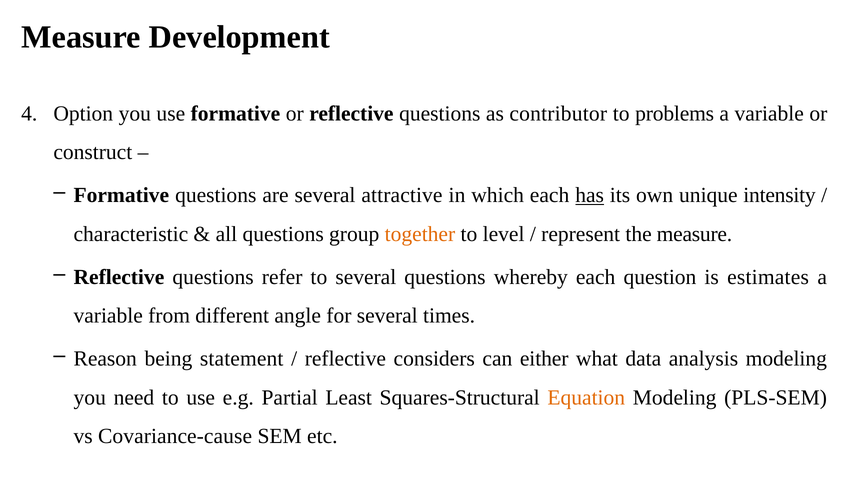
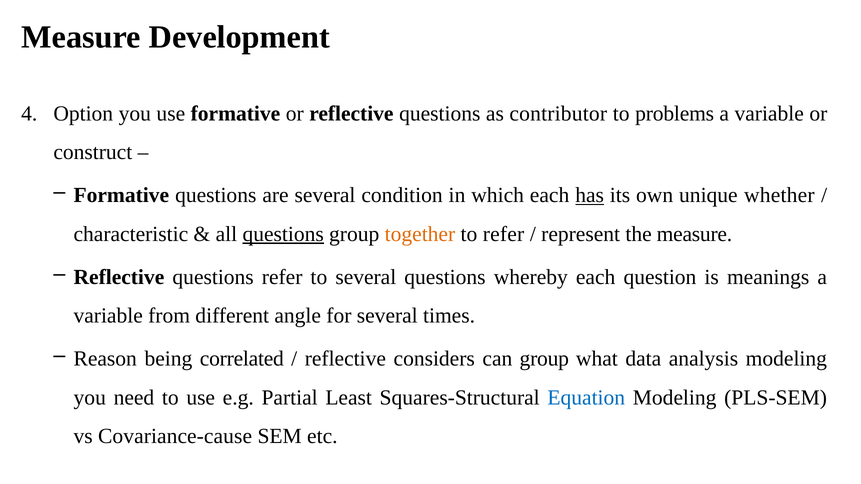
attractive: attractive -> condition
intensity: intensity -> whether
questions at (283, 234) underline: none -> present
to level: level -> refer
estimates: estimates -> meanings
statement: statement -> correlated
can either: either -> group
Equation colour: orange -> blue
